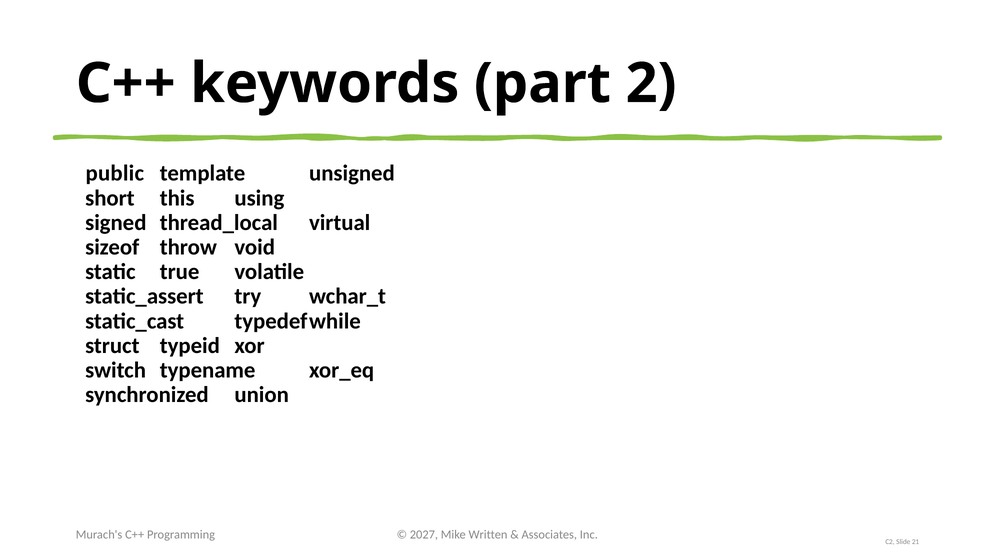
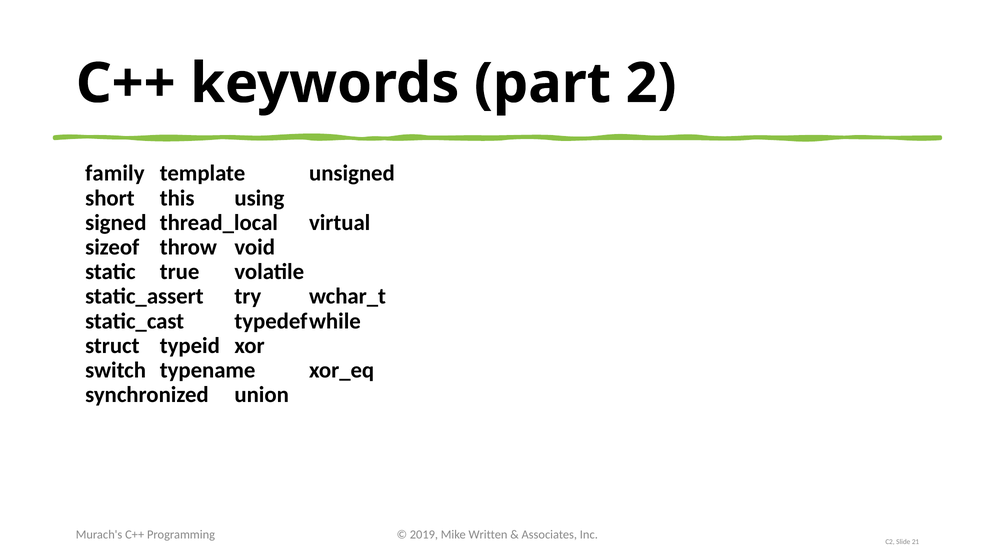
public: public -> family
2027: 2027 -> 2019
